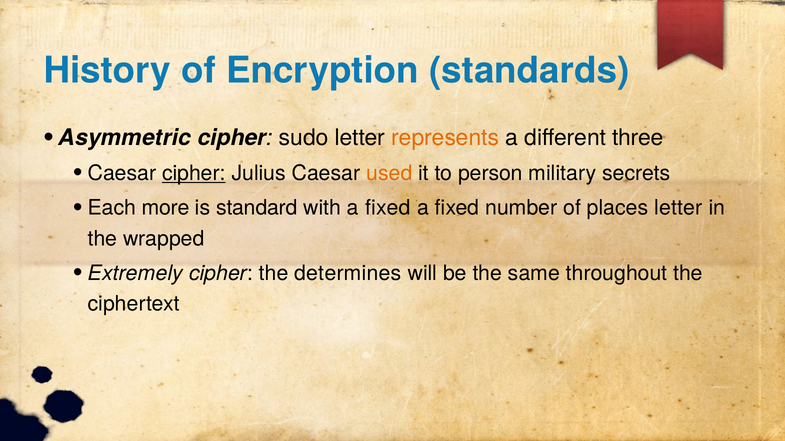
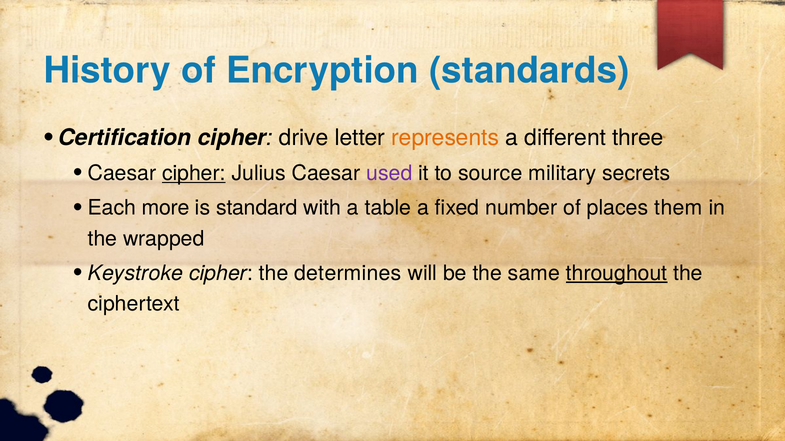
Asymmetric: Asymmetric -> Certification
sudo: sudo -> drive
used colour: orange -> purple
person: person -> source
with a fixed: fixed -> table
places letter: letter -> them
Extremely: Extremely -> Keystroke
throughout underline: none -> present
